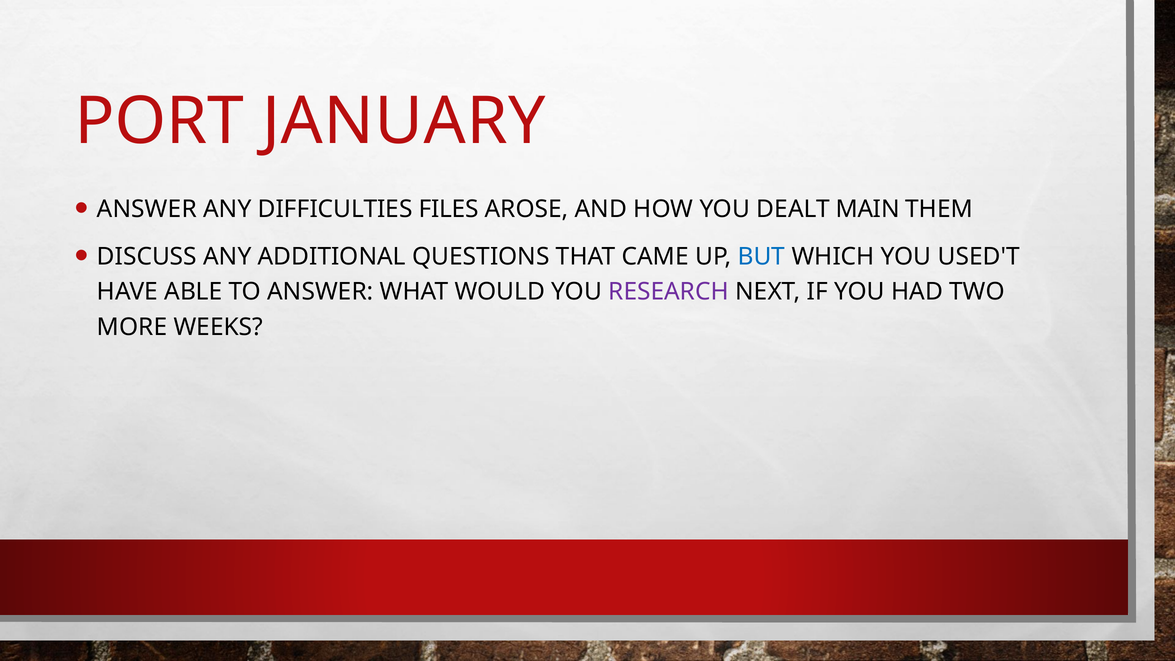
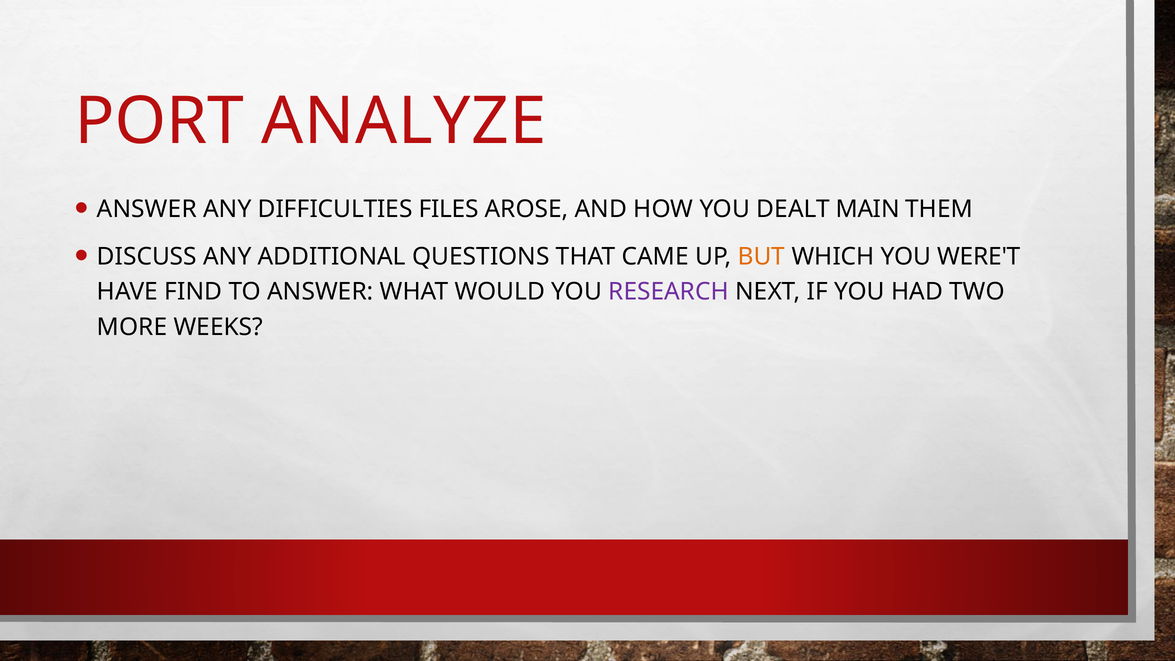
JANUARY: JANUARY -> ANALYZE
BUT colour: blue -> orange
USED'T: USED'T -> WERE'T
ABLE: ABLE -> FIND
